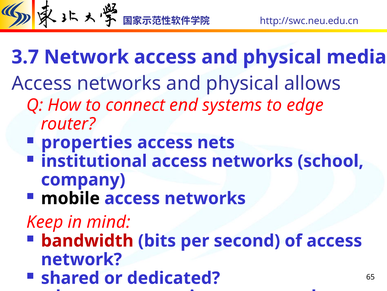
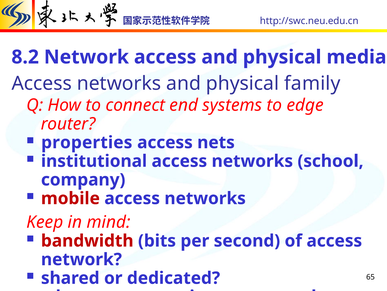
3.7: 3.7 -> 8.2
allows: allows -> family
mobile colour: black -> red
